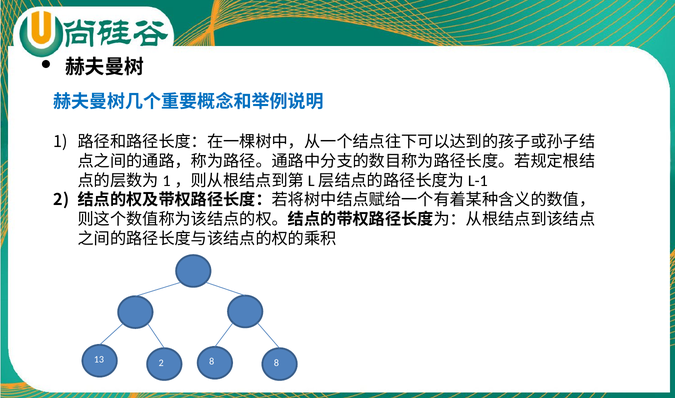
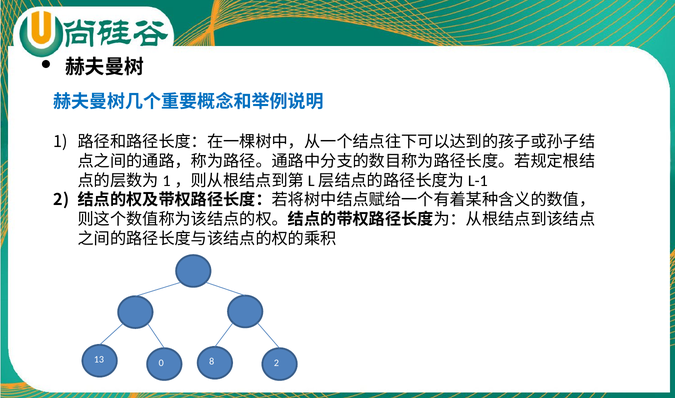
13 2: 2 -> 0
8 8: 8 -> 2
